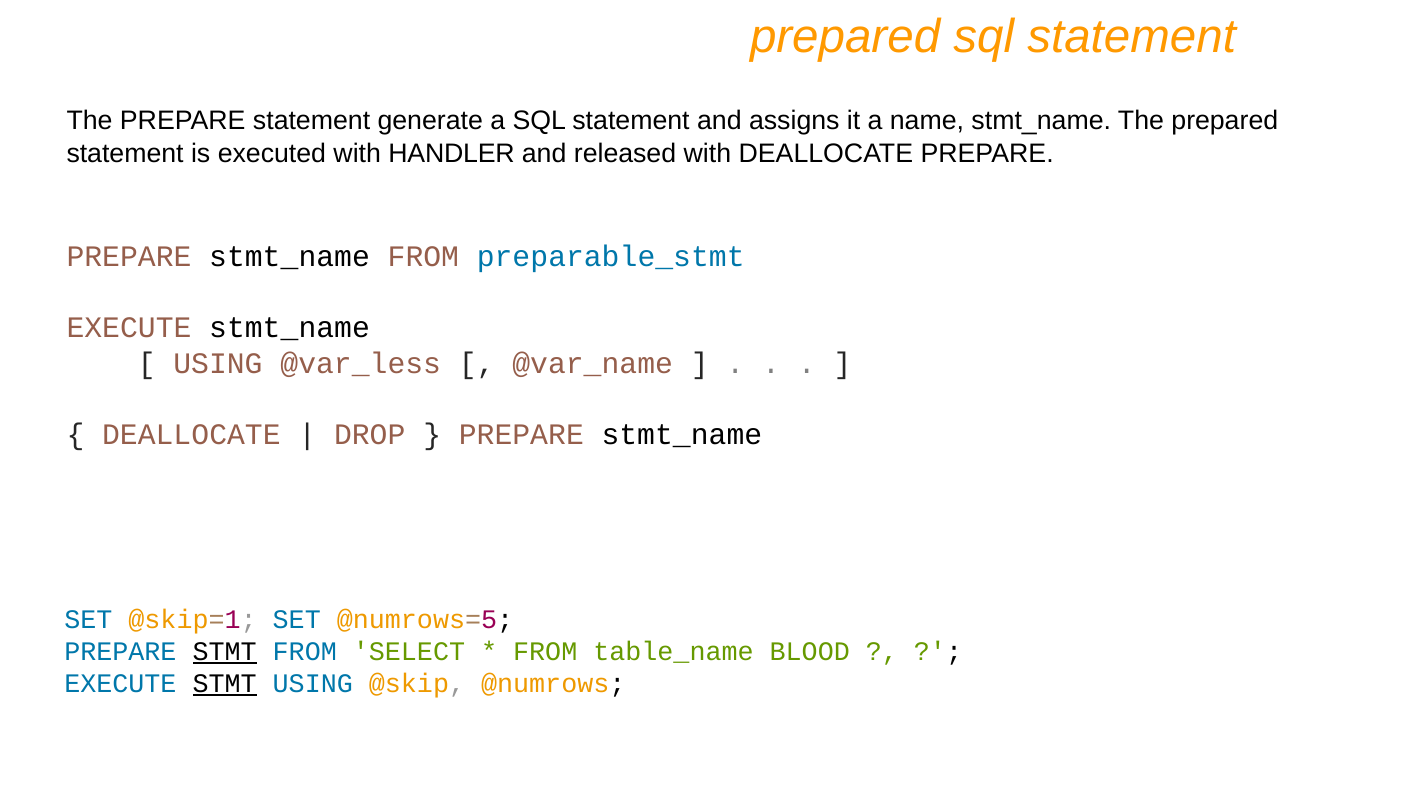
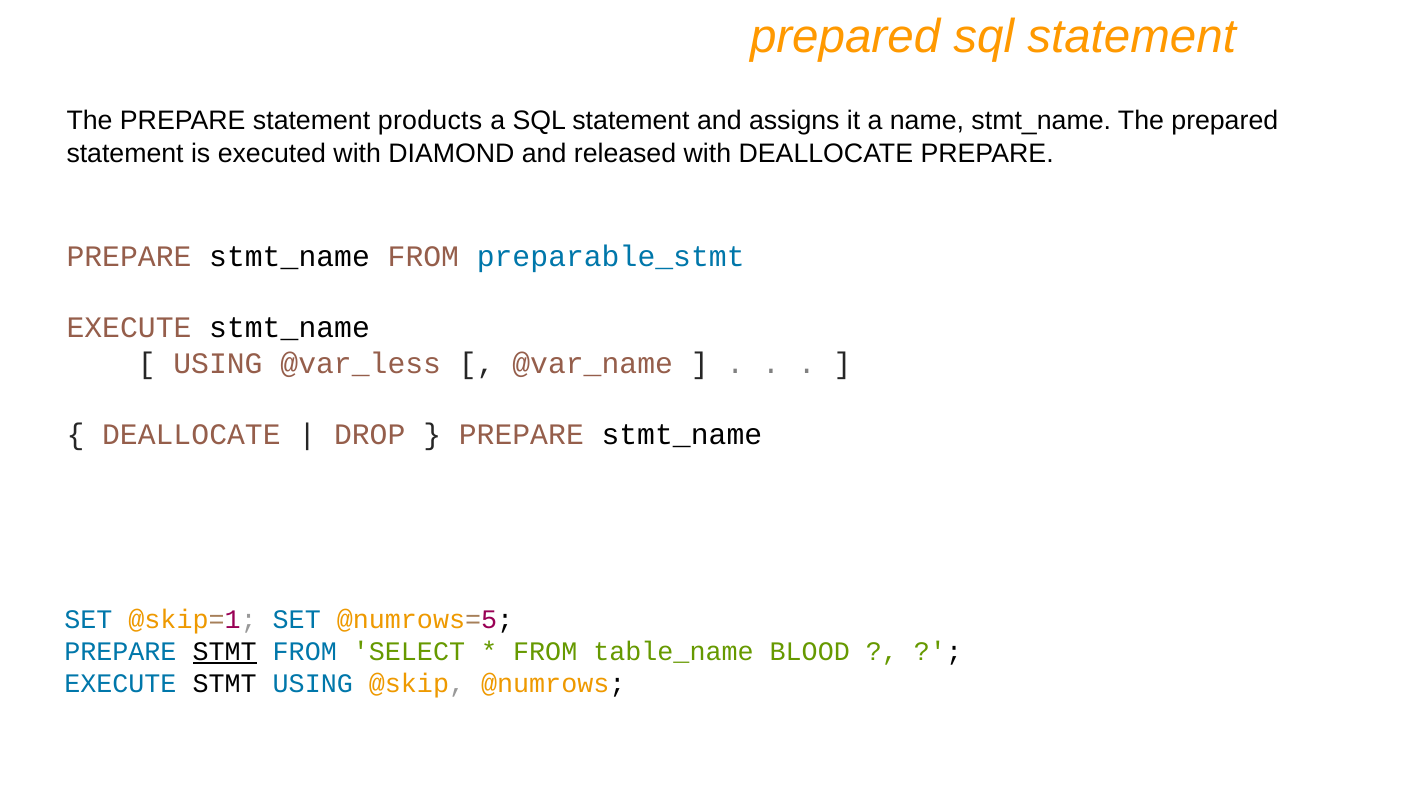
generate: generate -> products
HANDLER: HANDLER -> DIAMOND
STMT at (225, 683) underline: present -> none
